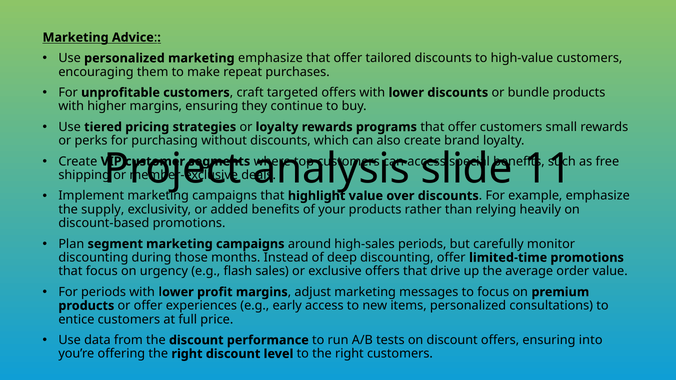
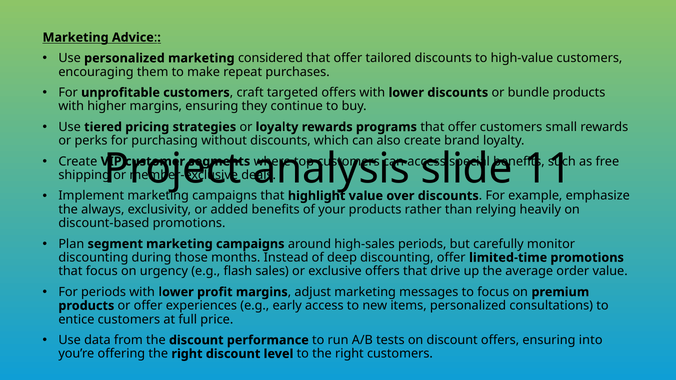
marketing emphasize: emphasize -> considered
supply: supply -> always
